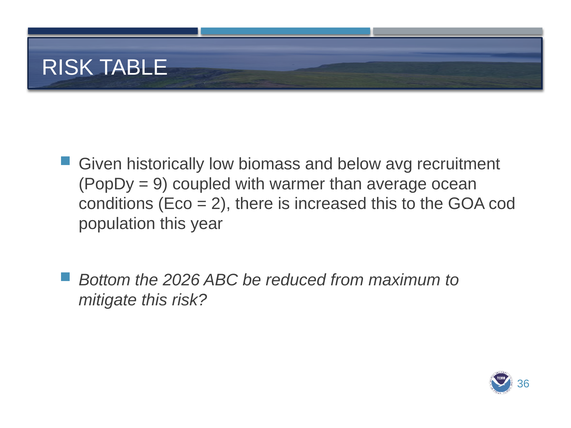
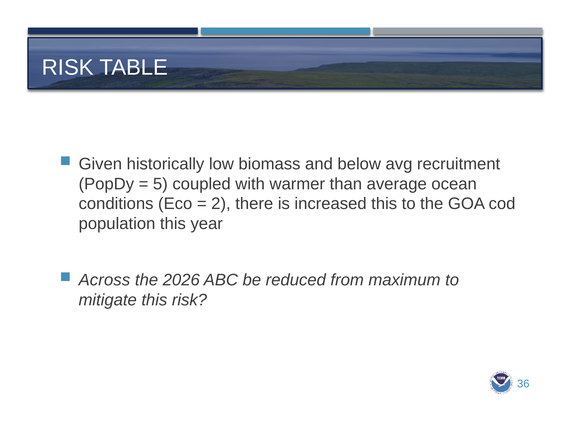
9: 9 -> 5
Bottom: Bottom -> Across
